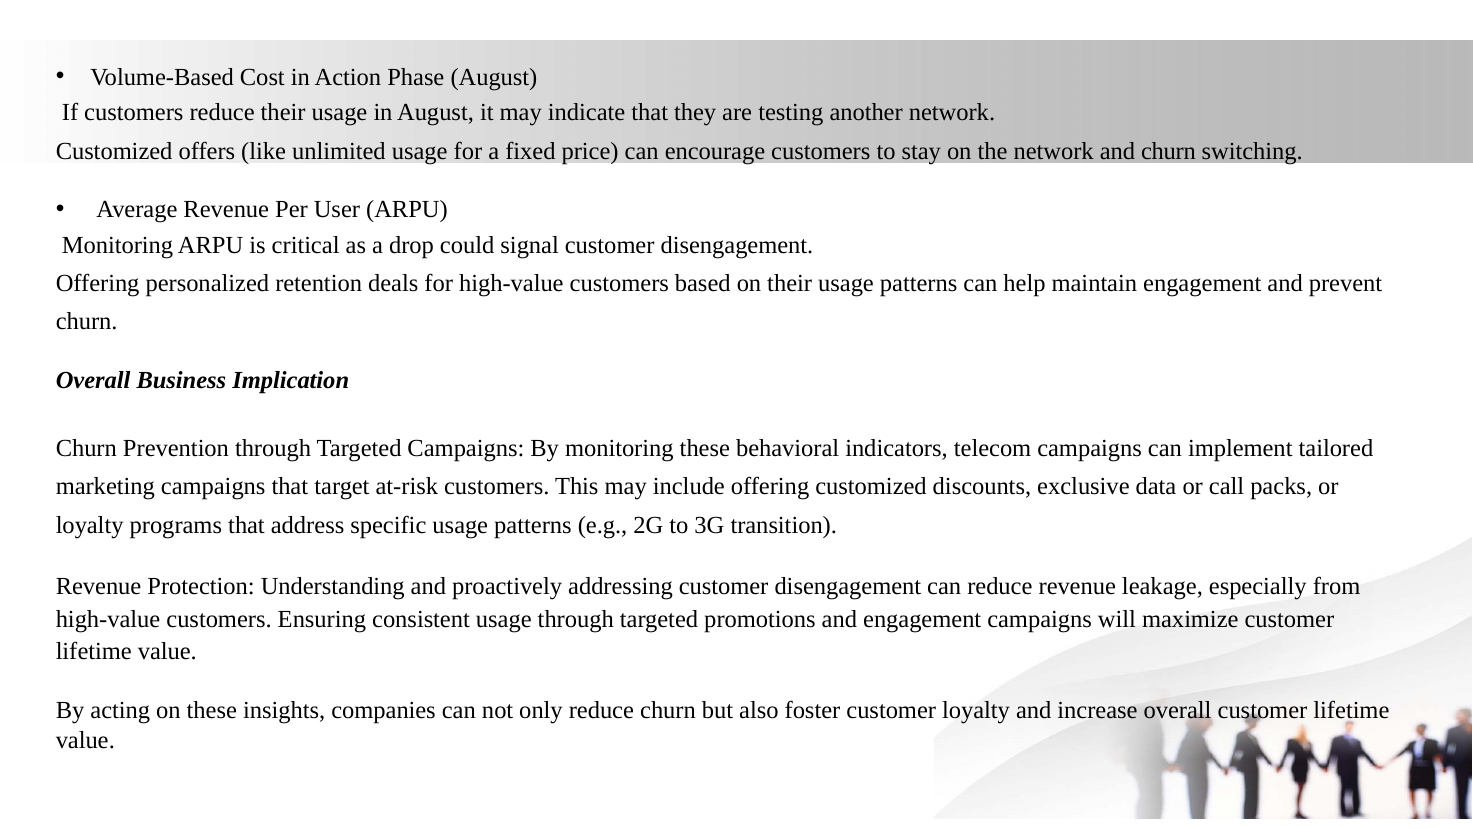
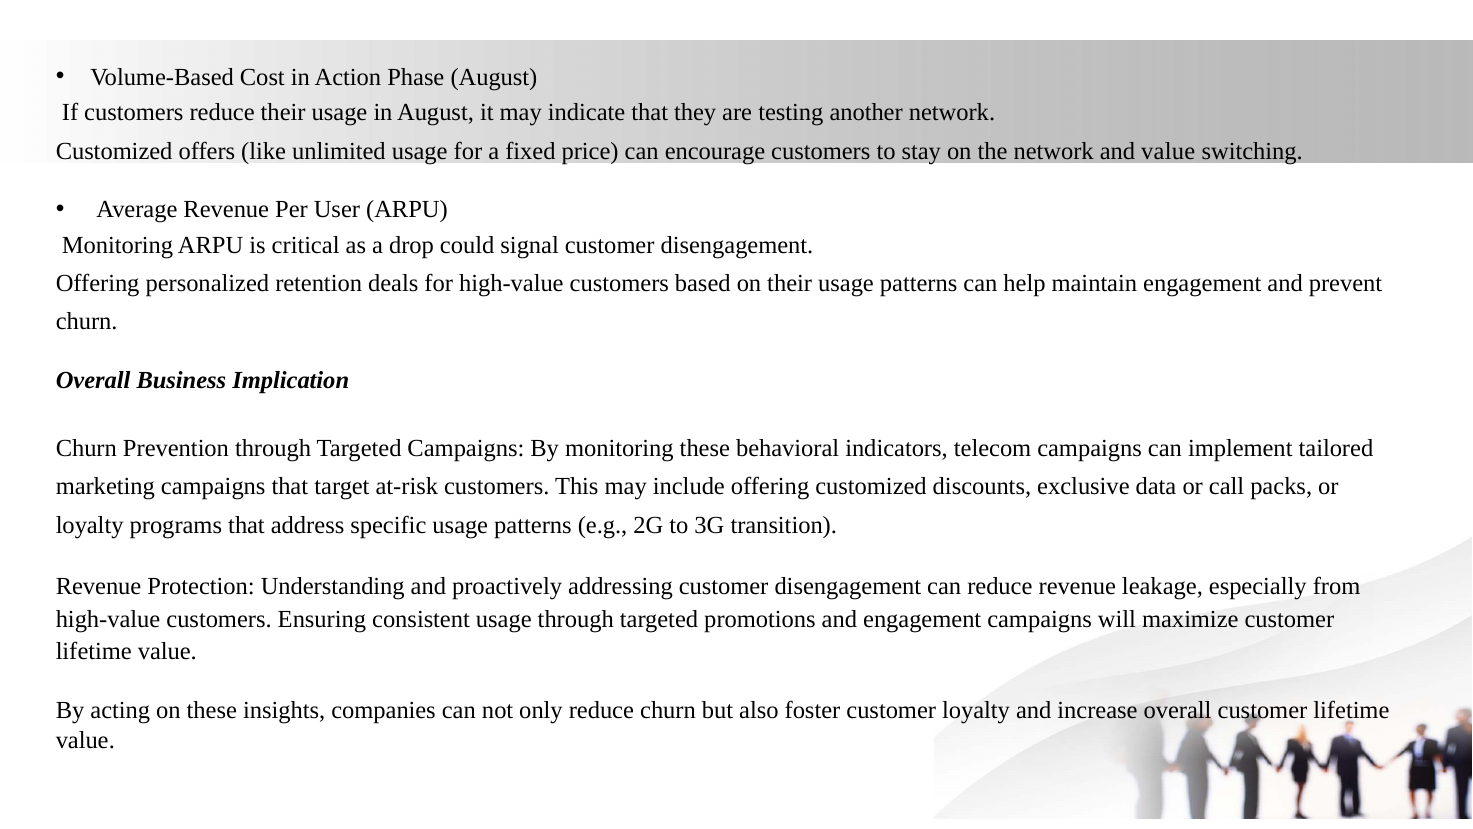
and churn: churn -> value
